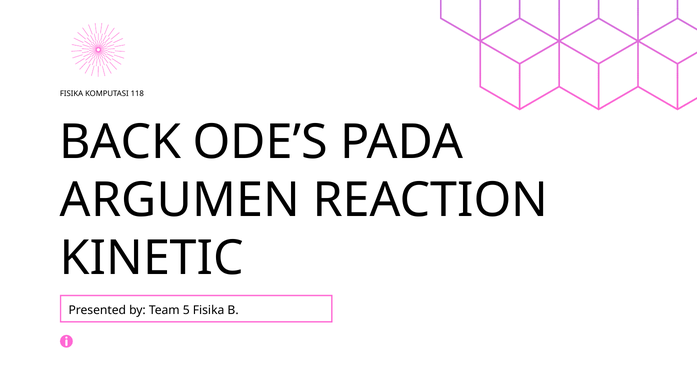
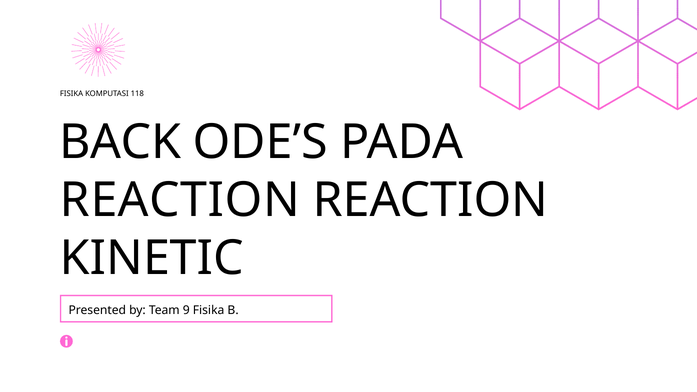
ARGUMEN at (180, 200): ARGUMEN -> REACTION
5: 5 -> 9
